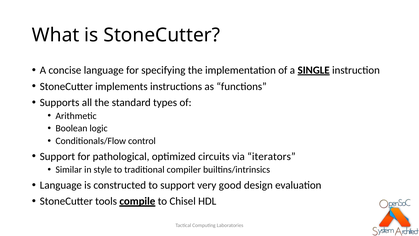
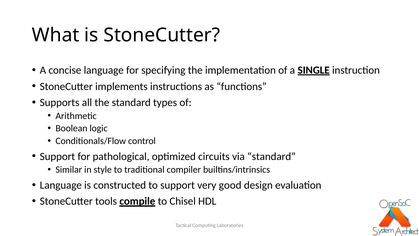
via iterators: iterators -> standard
